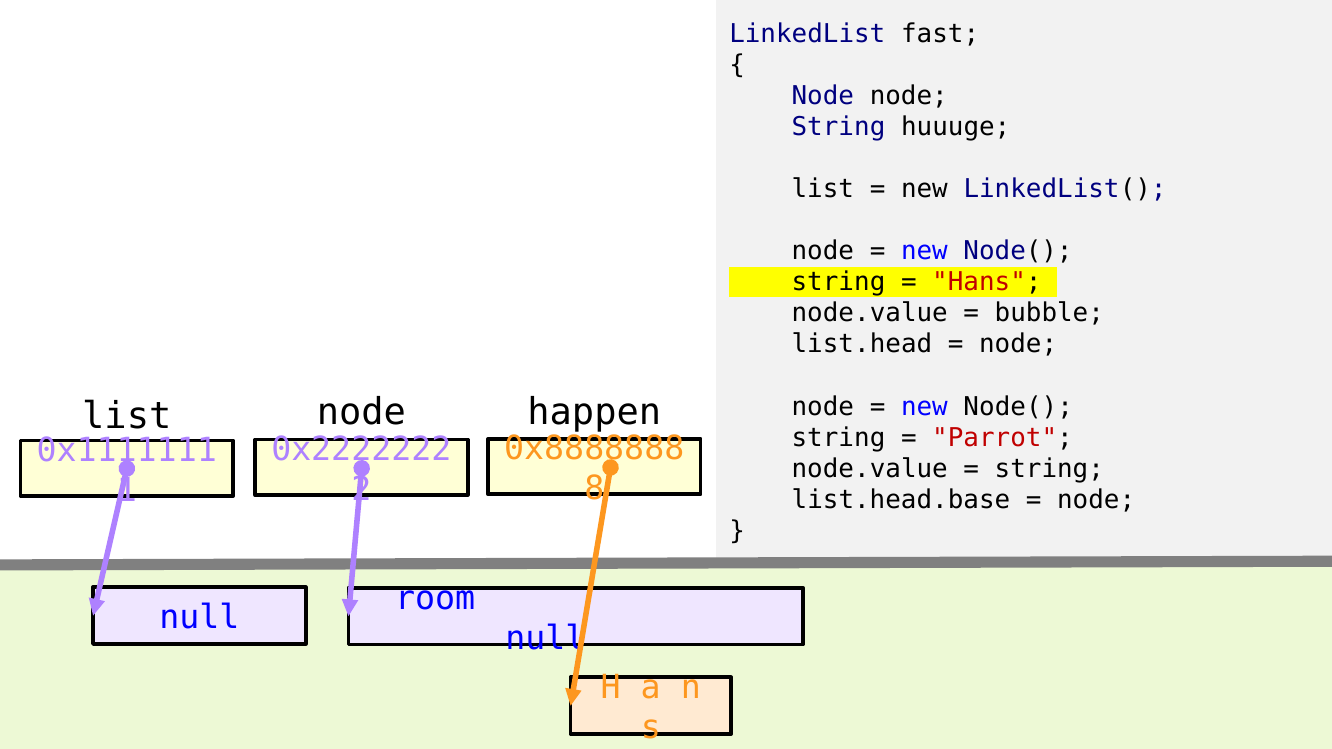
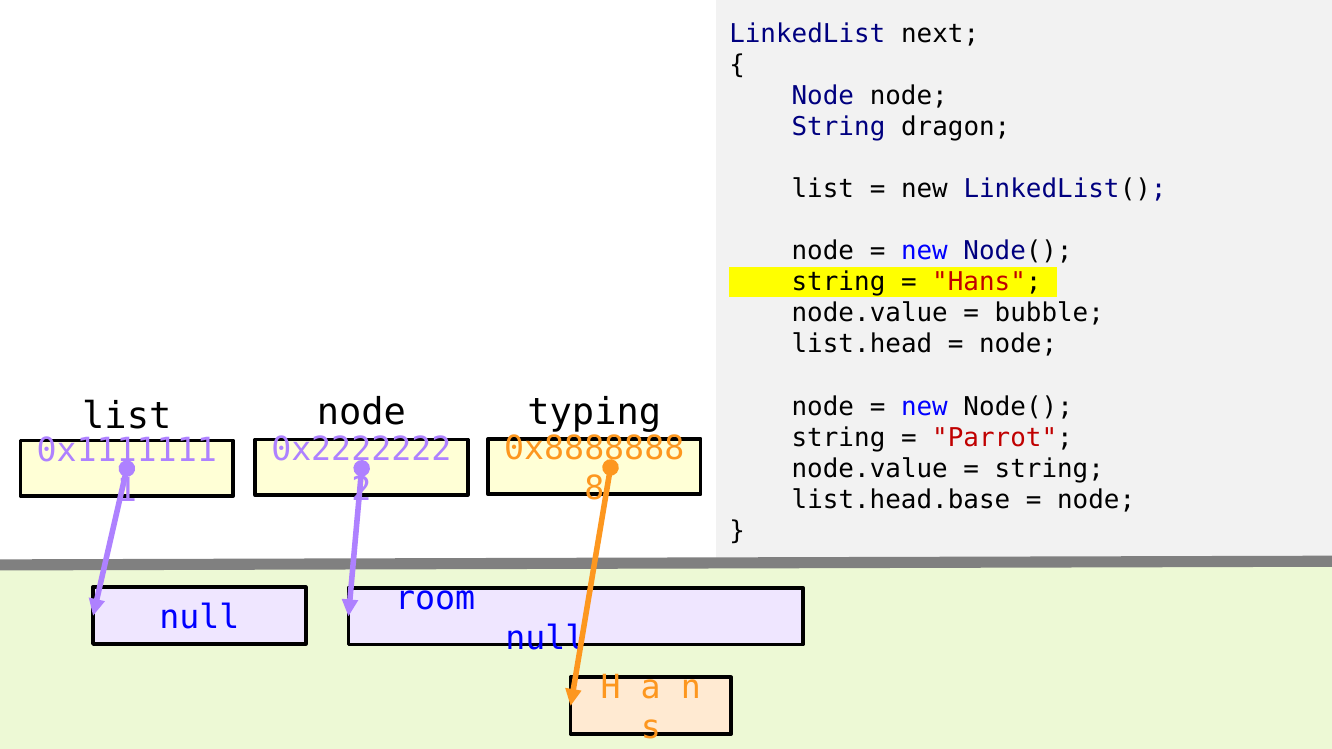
fast: fast -> next
huuuge: huuuge -> dragon
happen: happen -> typing
